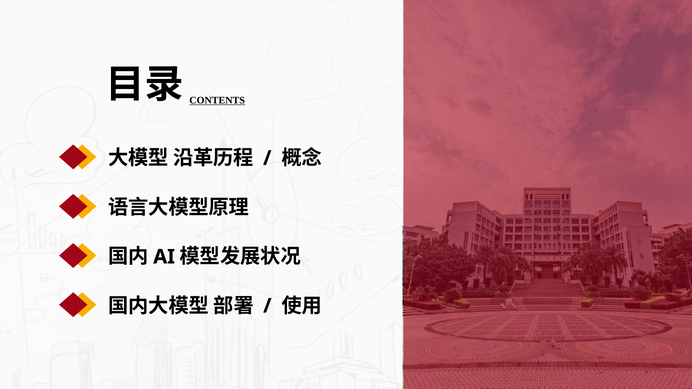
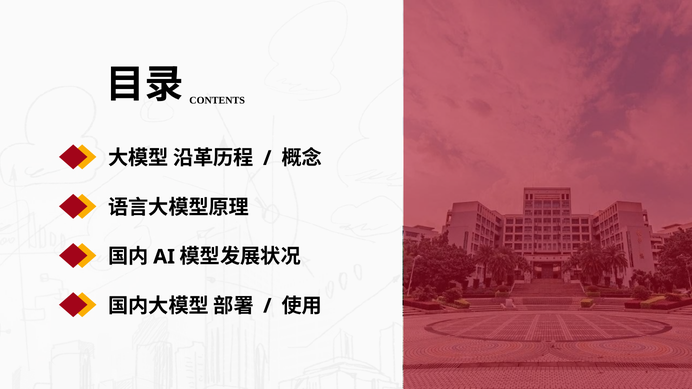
CONTENTS underline: present -> none
